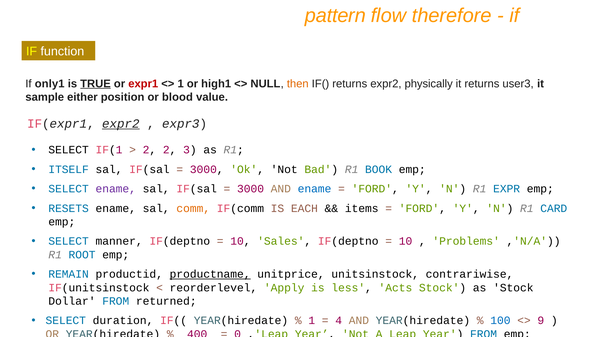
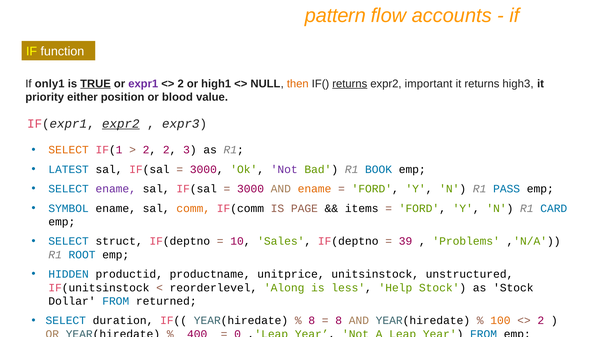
therefore: therefore -> accounts
expr1 colour: red -> purple
1 at (181, 84): 1 -> 2
returns at (350, 84) underline: none -> present
physically: physically -> important
user3: user3 -> high3
sample: sample -> priority
SELECT at (69, 150) colour: black -> orange
ITSELF: ITSELF -> LATEST
Not at (284, 169) colour: black -> purple
ename at (315, 189) colour: blue -> orange
EXPR: EXPR -> PASS
RESETS: RESETS -> SYMBOL
EACH: EACH -> PAGE
manner: manner -> struct
10 at (406, 241): 10 -> 39
REMAIN: REMAIN -> HIDDEN
productname underline: present -> none
contrariwise: contrariwise -> unstructured
Apply: Apply -> Along
Acts: Acts -> Help
1 at (312, 321): 1 -> 8
4 at (339, 321): 4 -> 8
100 colour: blue -> orange
9 at (541, 321): 9 -> 2
